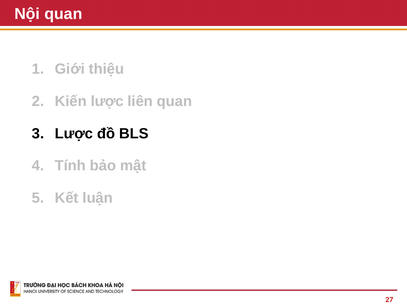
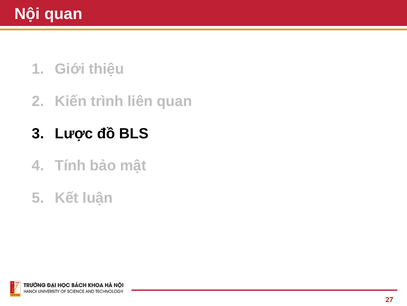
Kiến lược: lược -> trình
